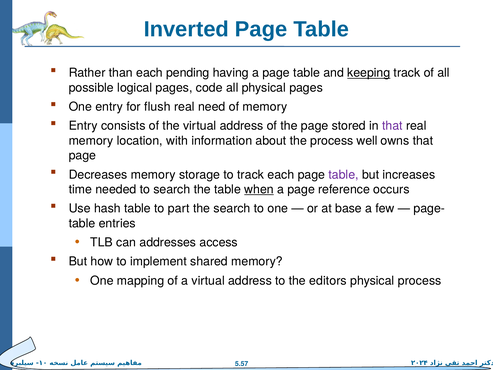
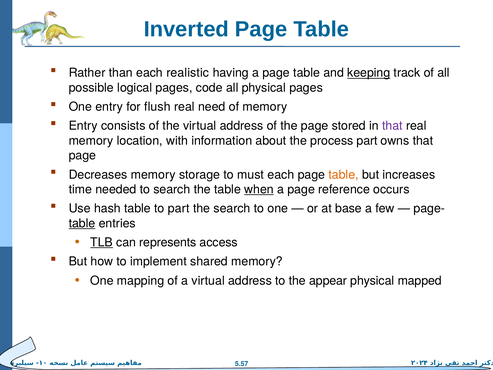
pending: pending -> realistic
process well: well -> part
to track: track -> must
table at (344, 175) colour: purple -> orange
table at (82, 223) underline: none -> present
TLB underline: none -> present
addresses: addresses -> represents
editors: editors -> appear
physical process: process -> mapped
